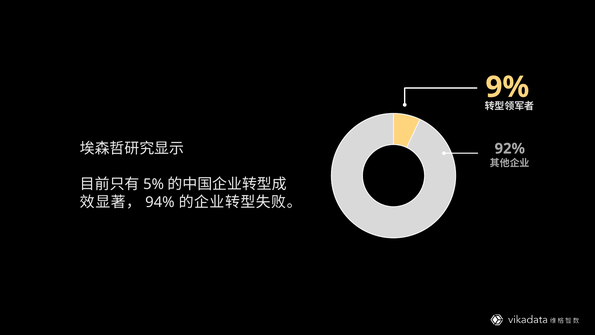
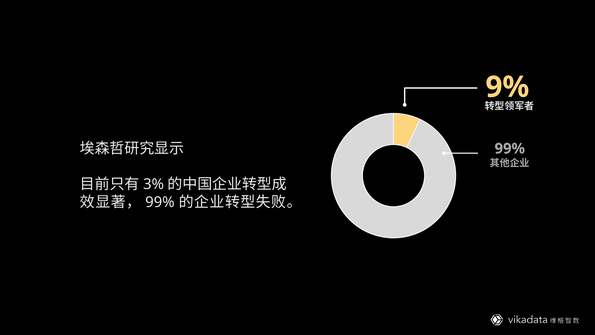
92% at (510, 148): 92% -> 99%
5%: 5% -> 3%
94% at (160, 202): 94% -> 99%
